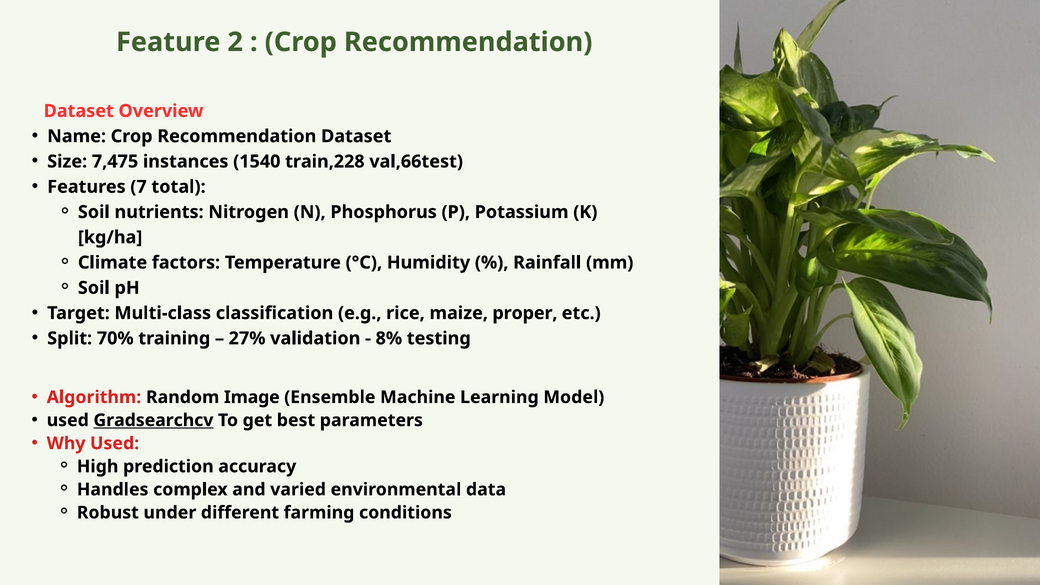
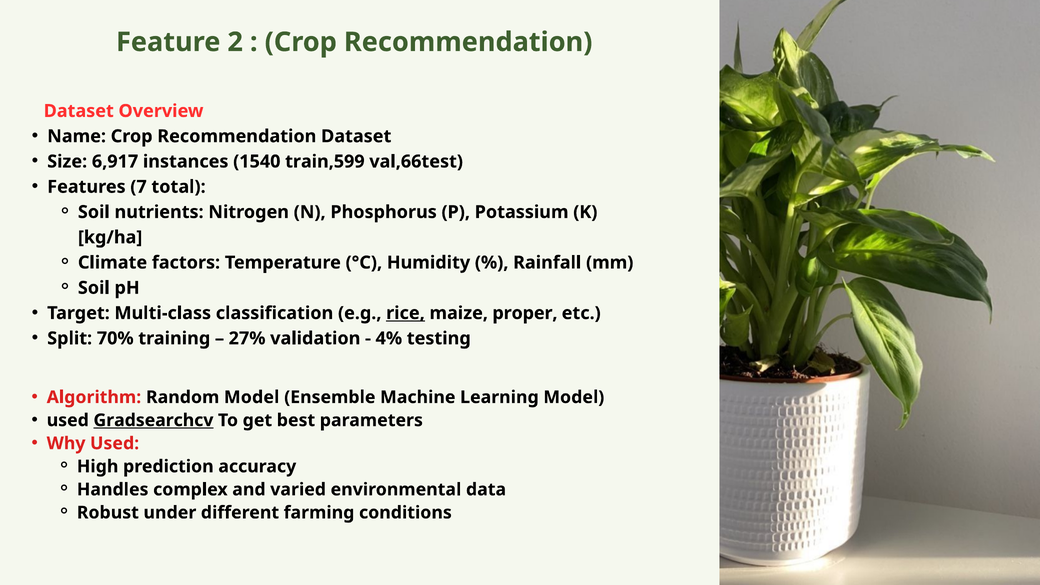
7,475: 7,475 -> 6,917
train,228: train,228 -> train,599
rice underline: none -> present
8%: 8% -> 4%
Random Image: Image -> Model
